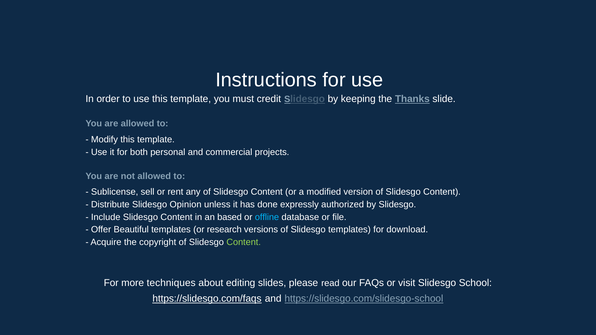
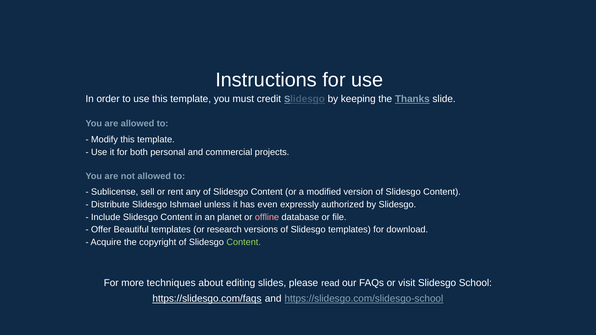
Opinion: Opinion -> Ishmael
done: done -> even
based: based -> planet
offline colour: light blue -> pink
